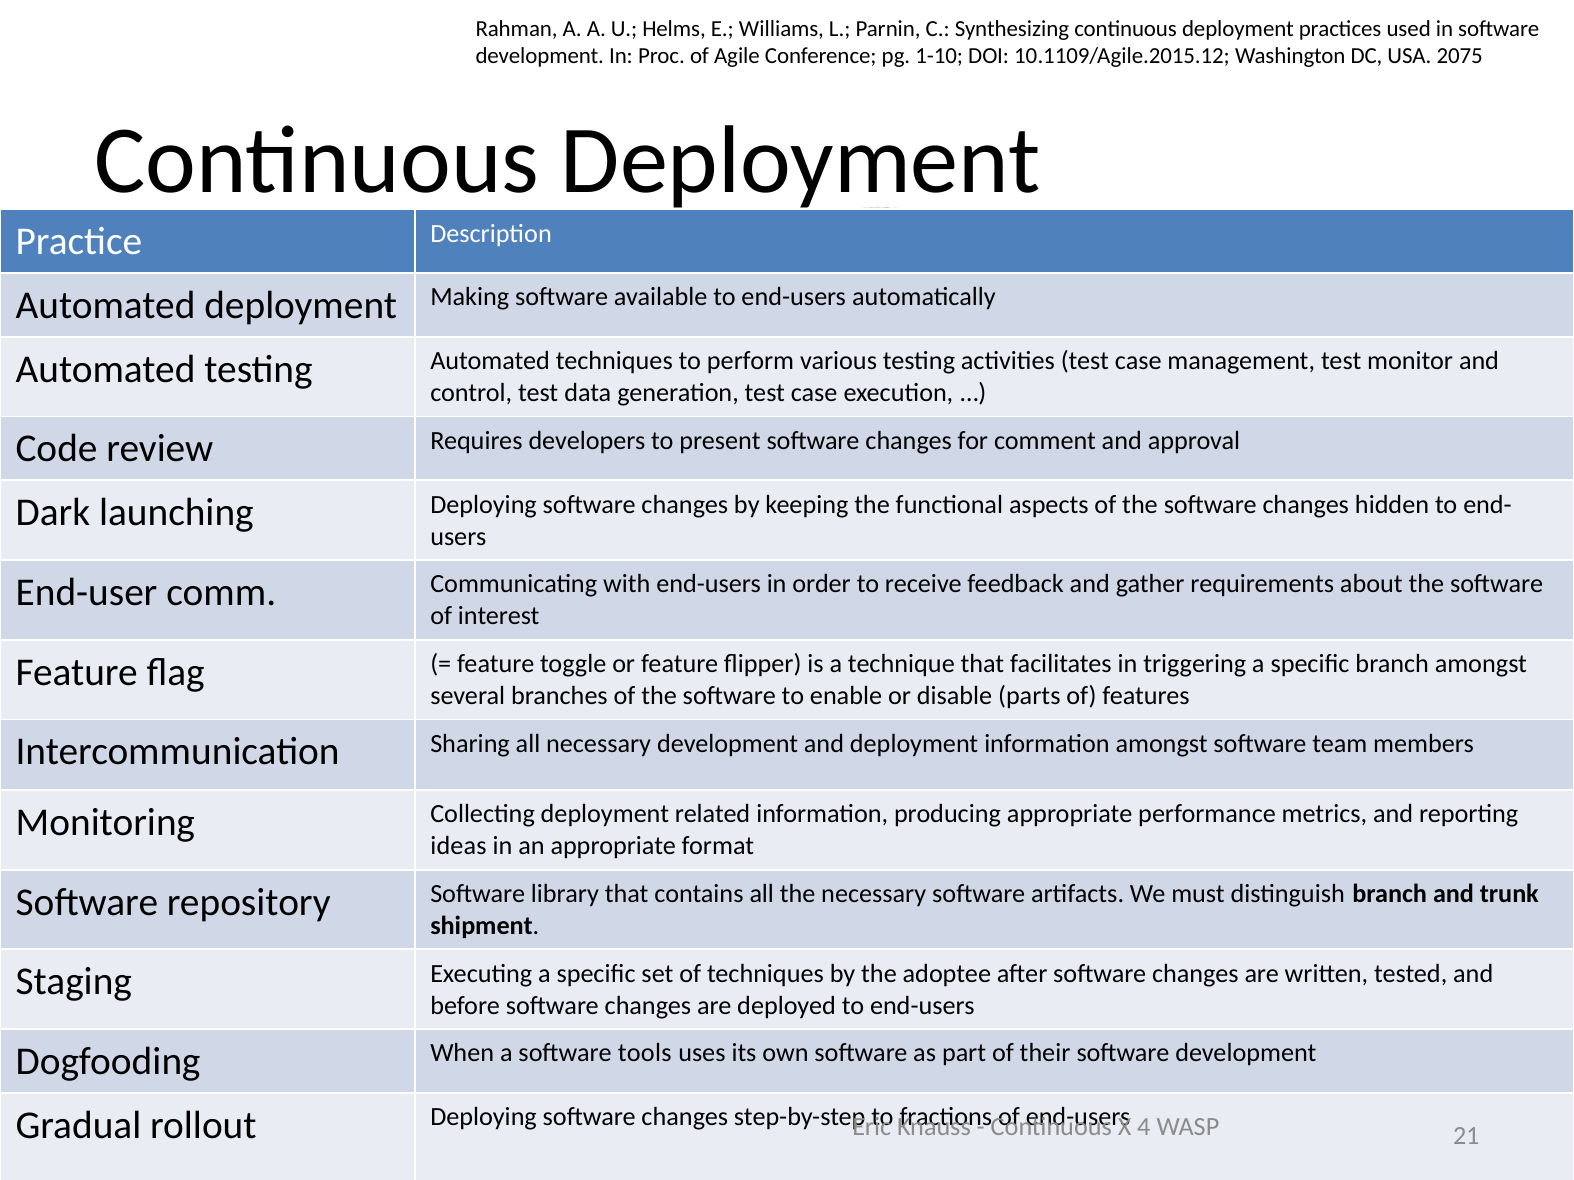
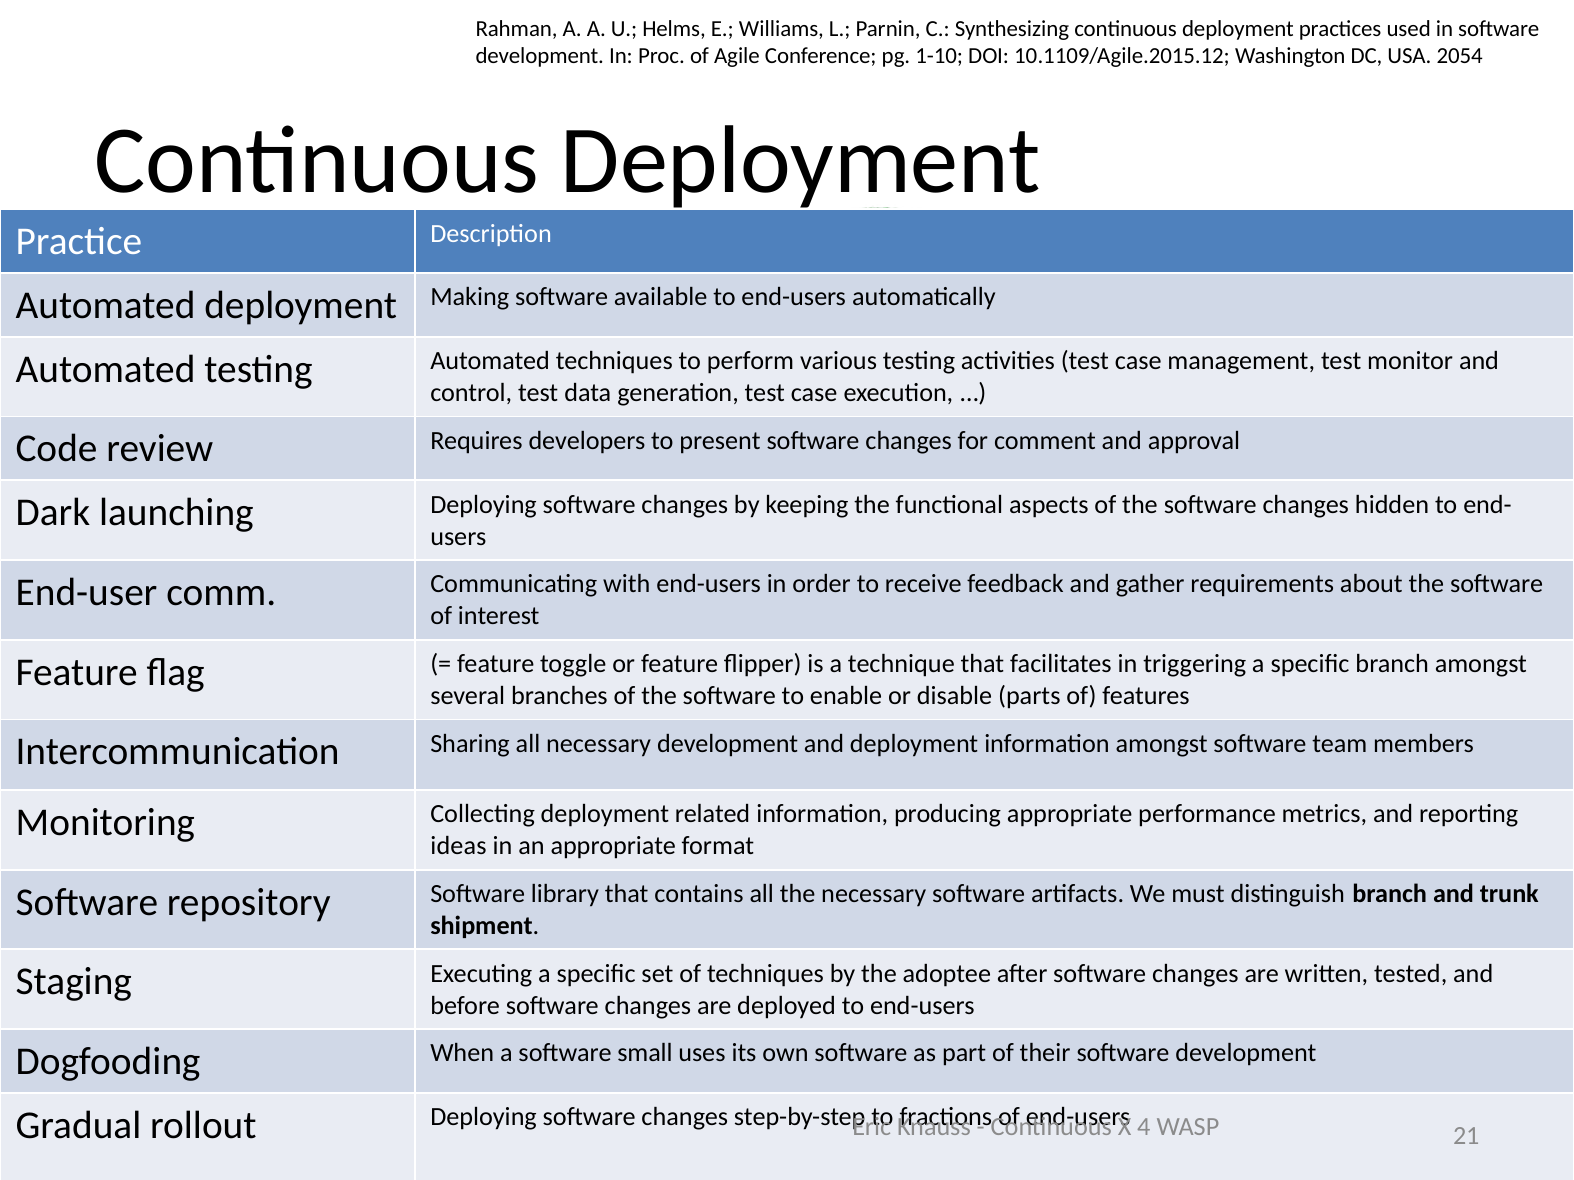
2075: 2075 -> 2054
tools: tools -> small
